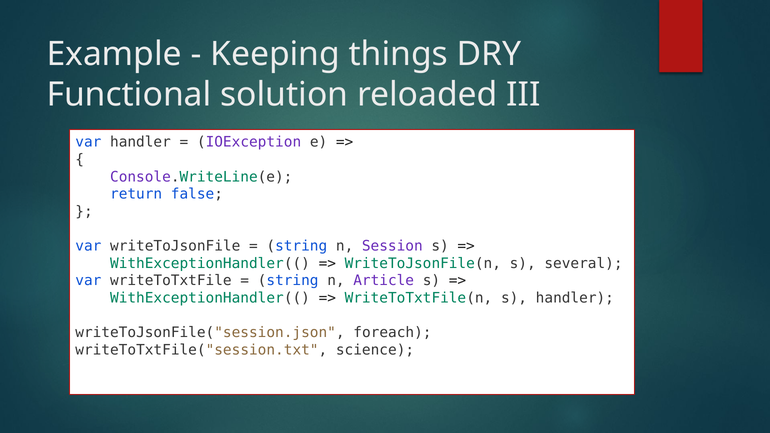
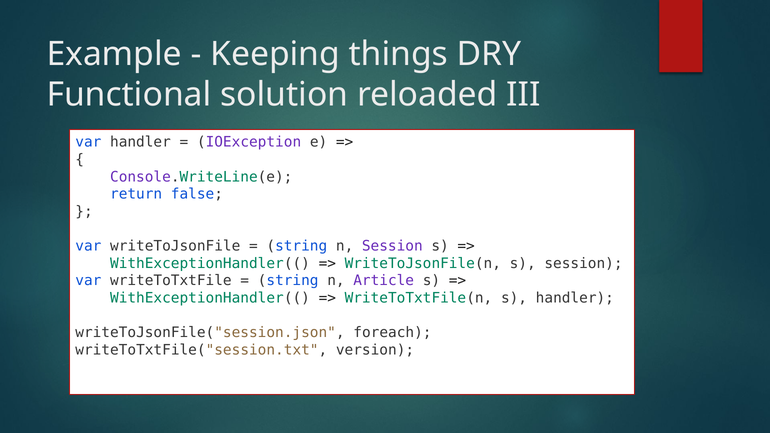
s several: several -> session
science: science -> version
